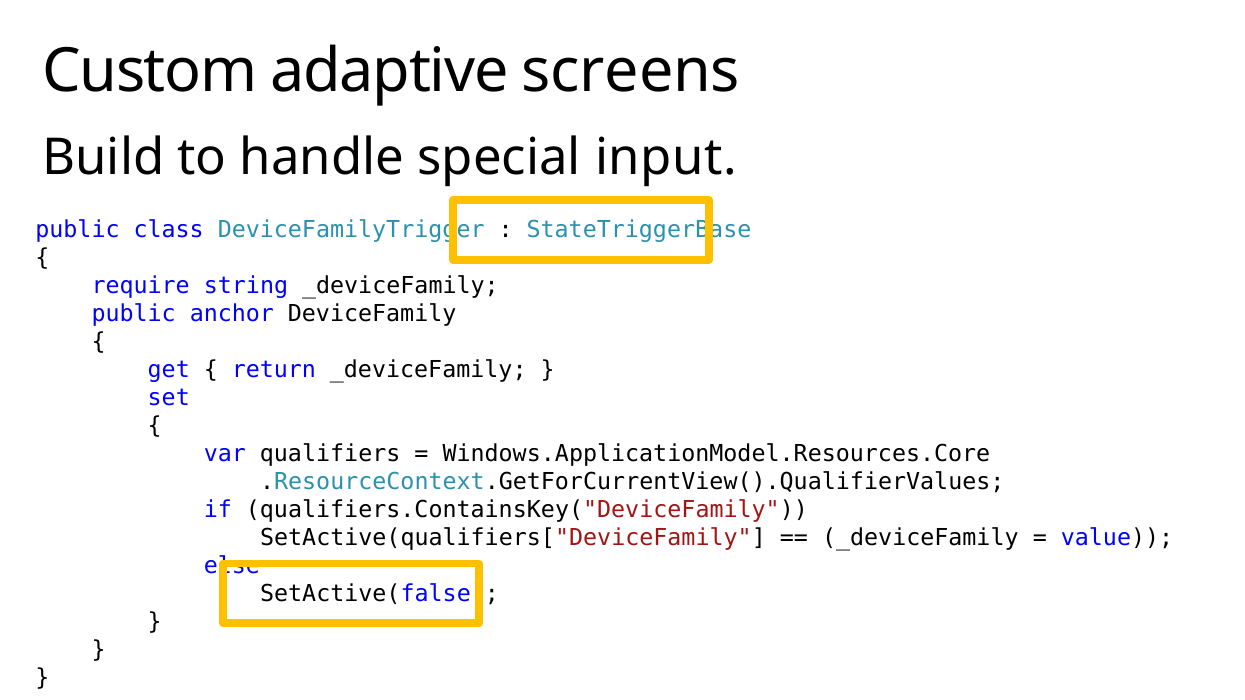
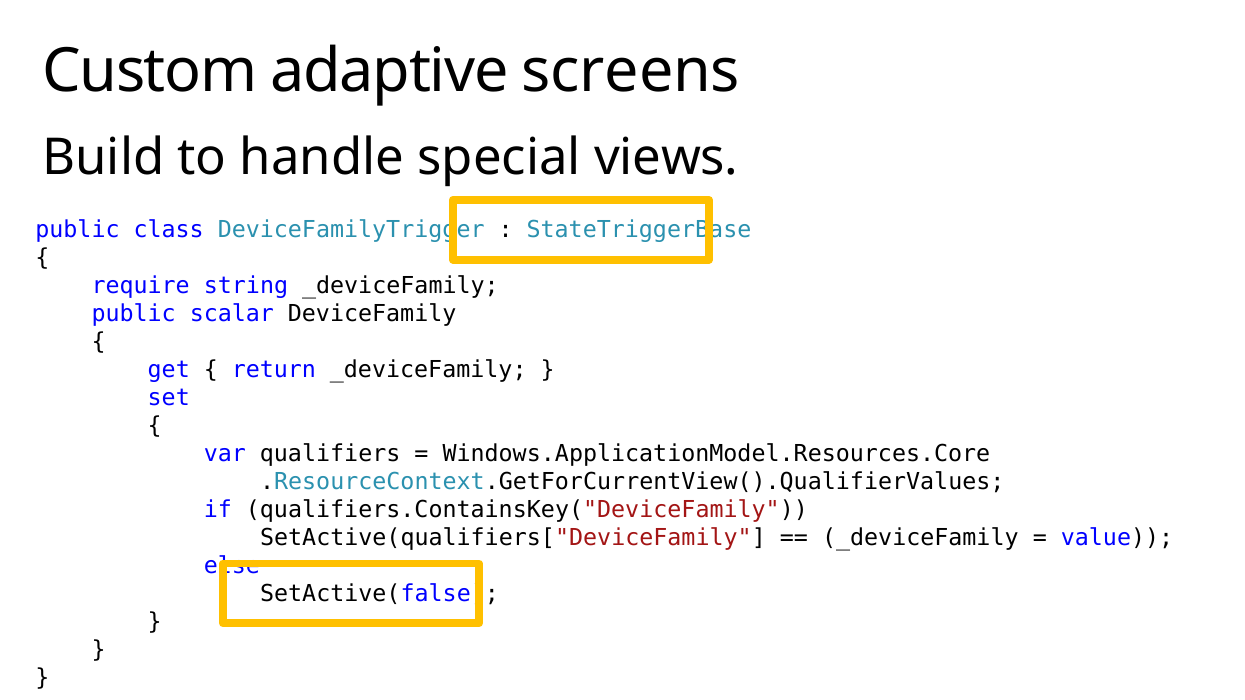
input: input -> views
anchor: anchor -> scalar
